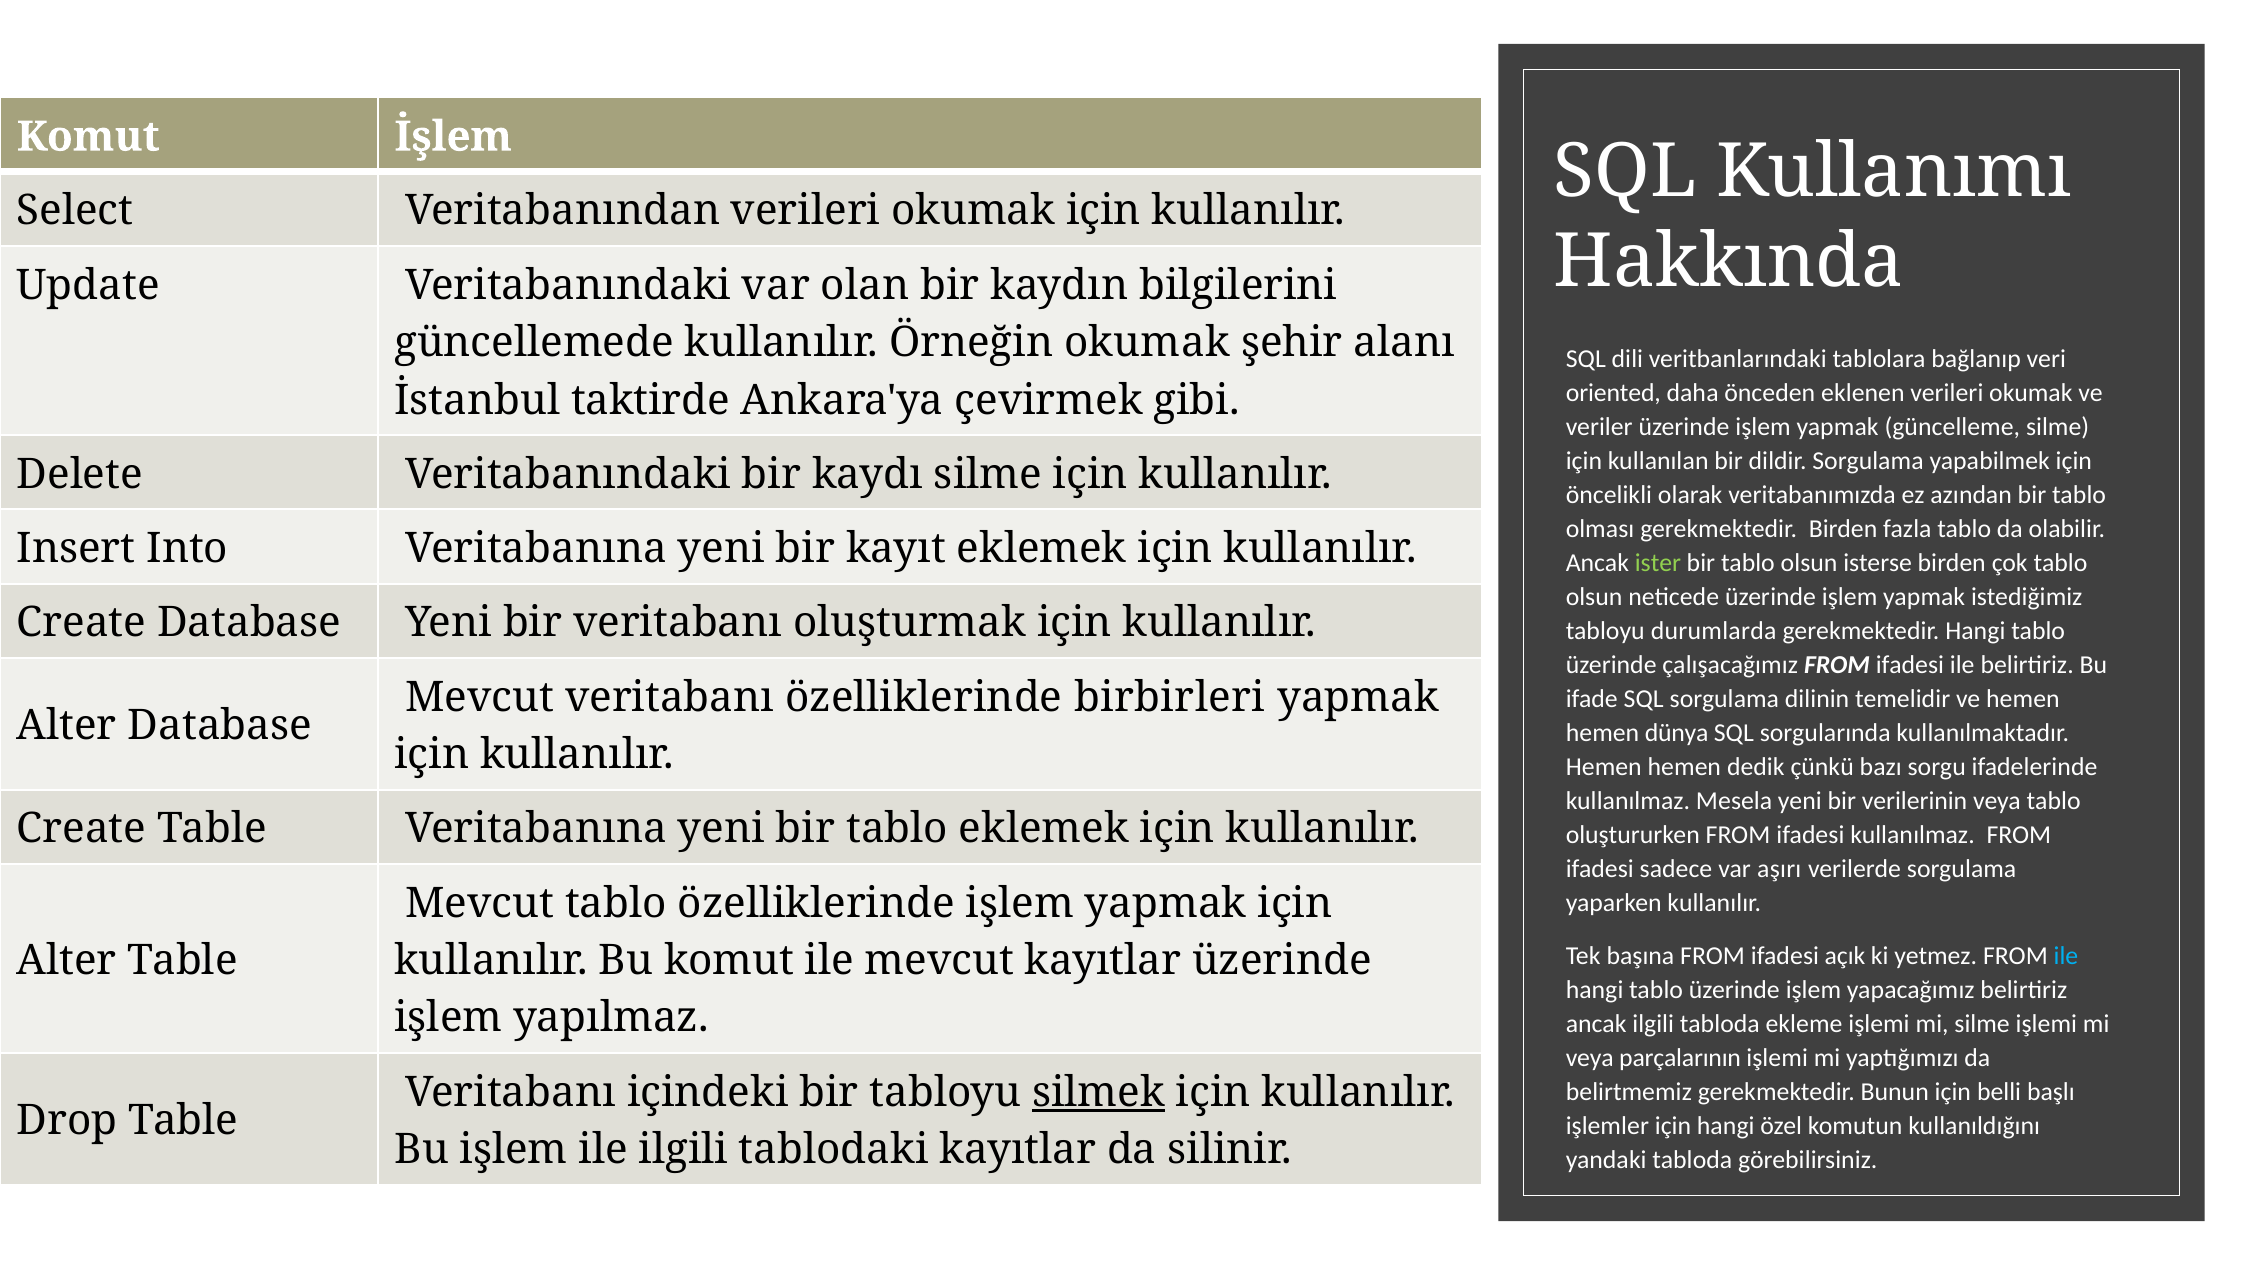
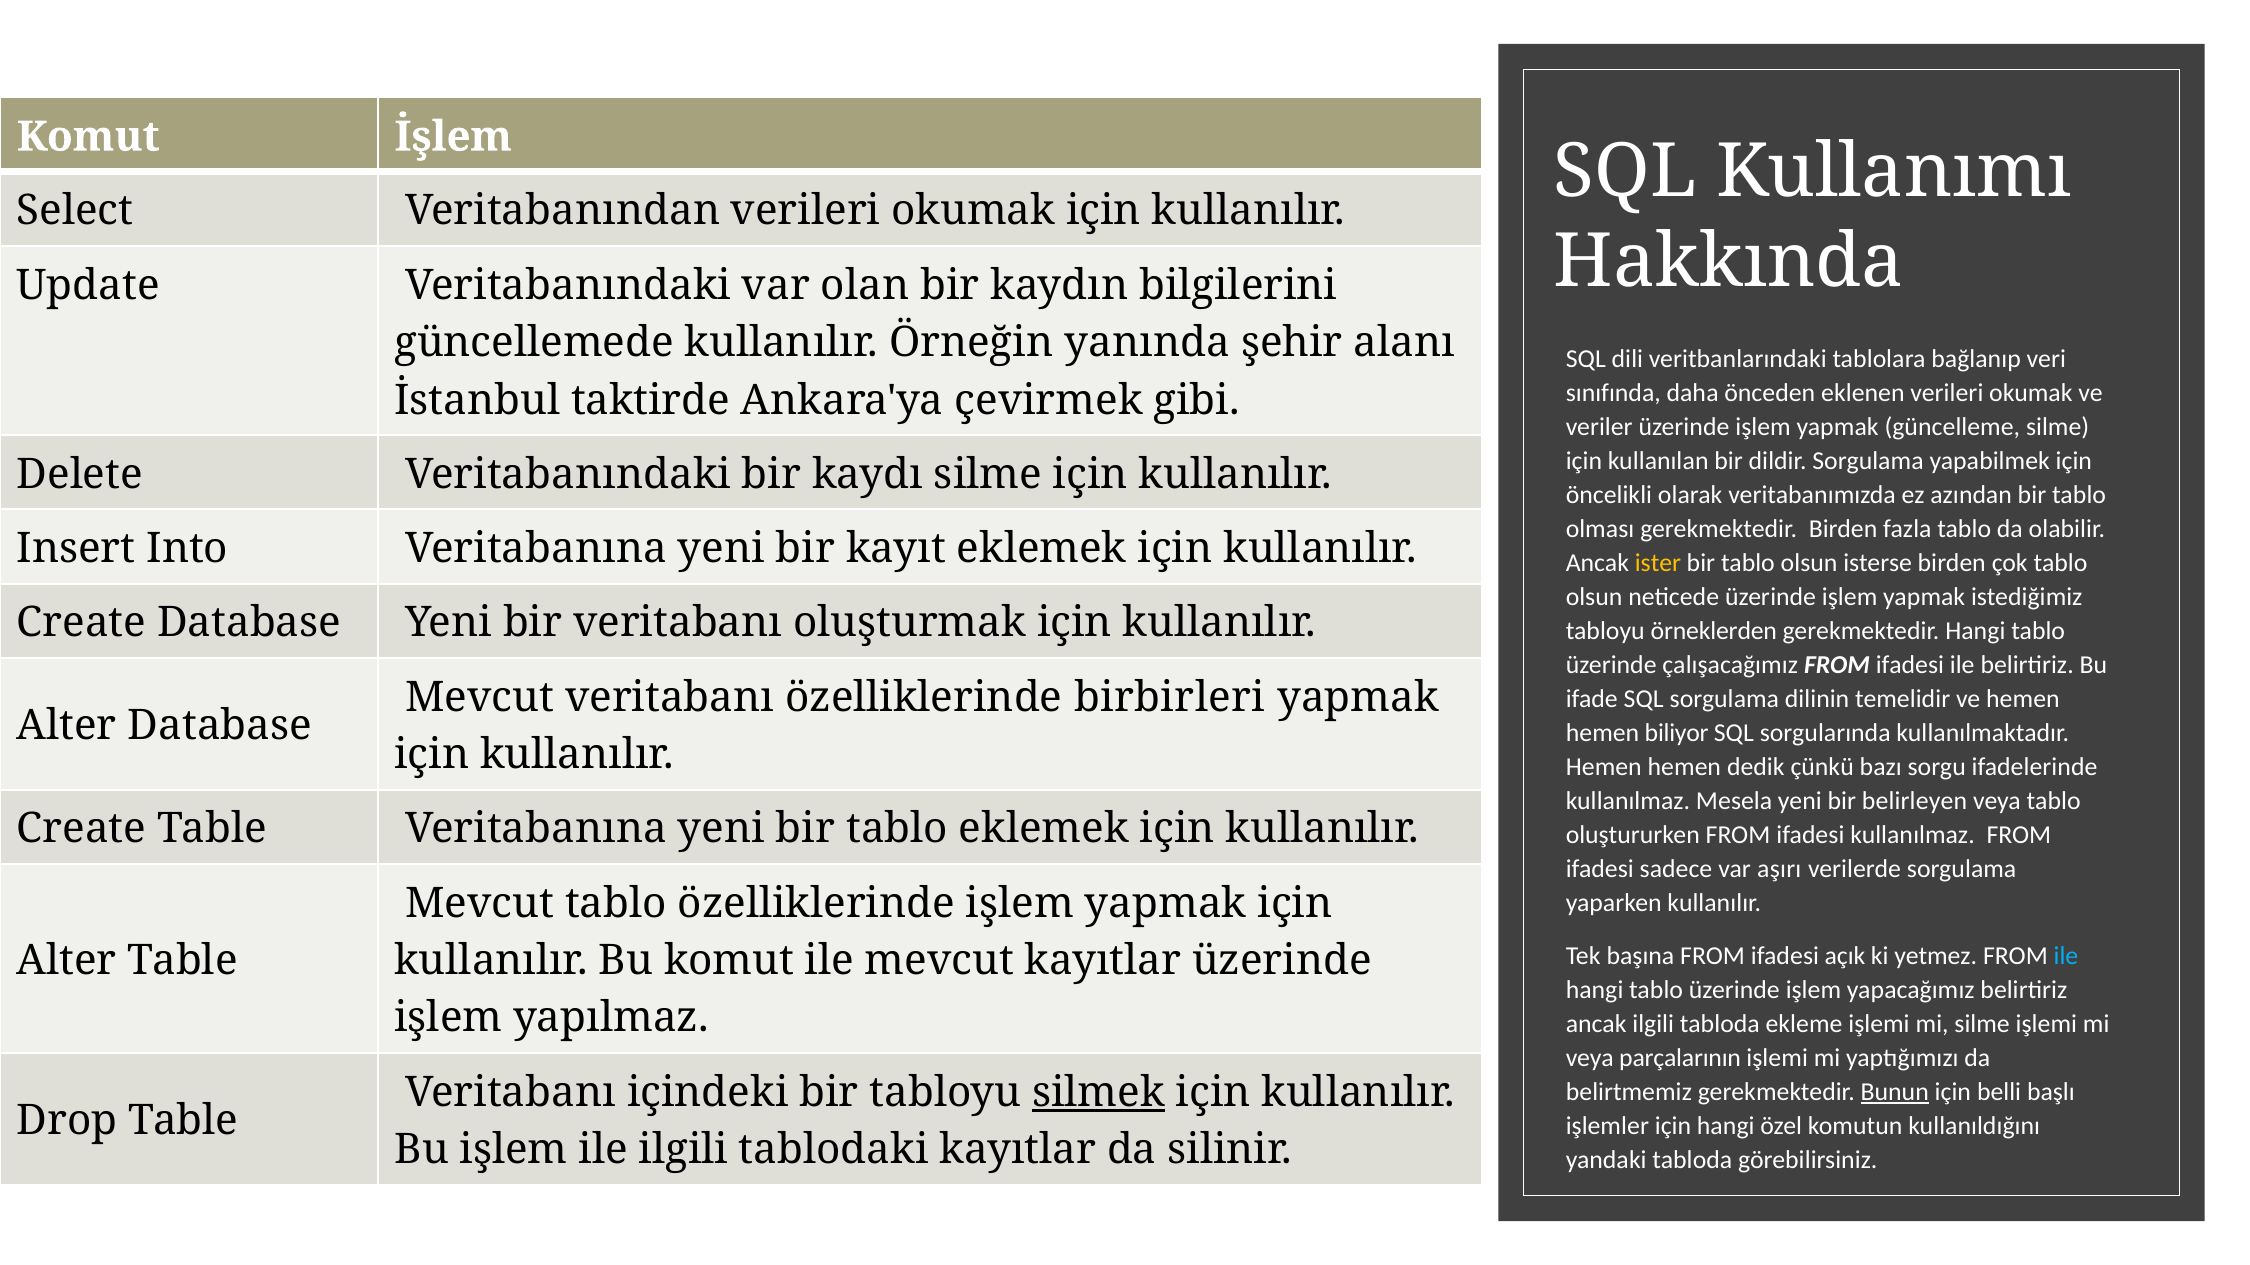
Örneğin okumak: okumak -> yanında
oriented: oriented -> sınıfında
ister colour: light green -> yellow
durumlarda: durumlarda -> örneklerden
dünya: dünya -> biliyor
verilerinin: verilerinin -> belirleyen
Bunun underline: none -> present
